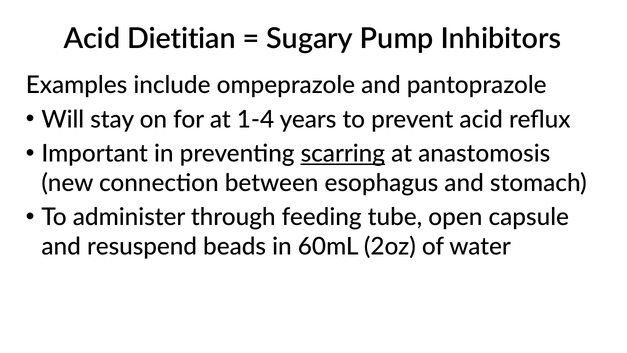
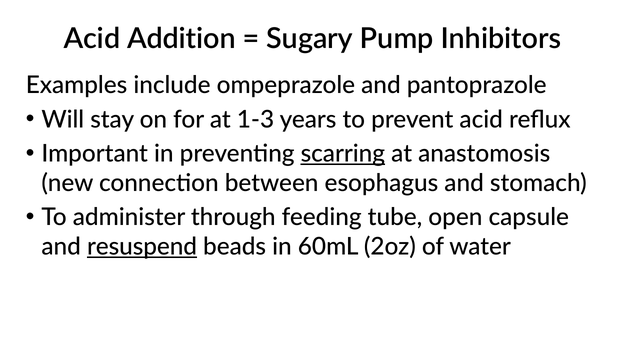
Dietitian: Dietitian -> Addition
1-4: 1-4 -> 1-3
resuspend underline: none -> present
